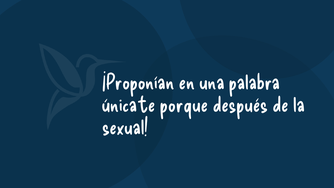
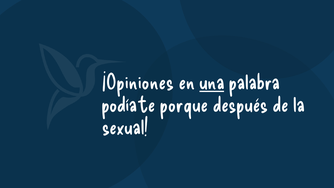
¡Proponían: ¡Proponían -> ¡Opiniones
una underline: none -> present
única: única -> podía
